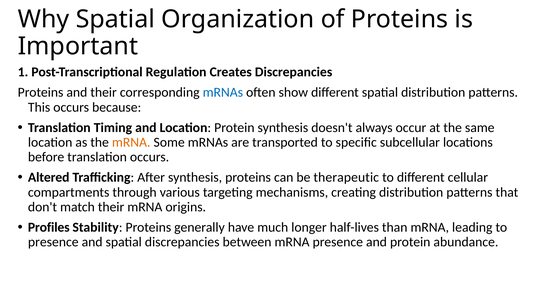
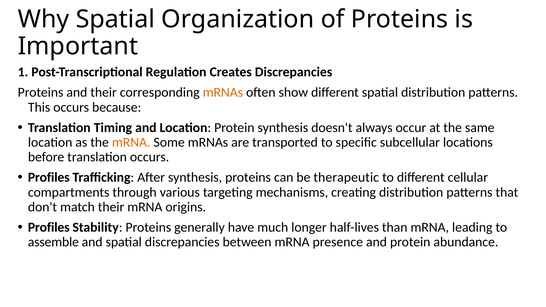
mRNAs at (223, 92) colour: blue -> orange
Altered at (49, 178): Altered -> Profiles
presence at (53, 242): presence -> assemble
